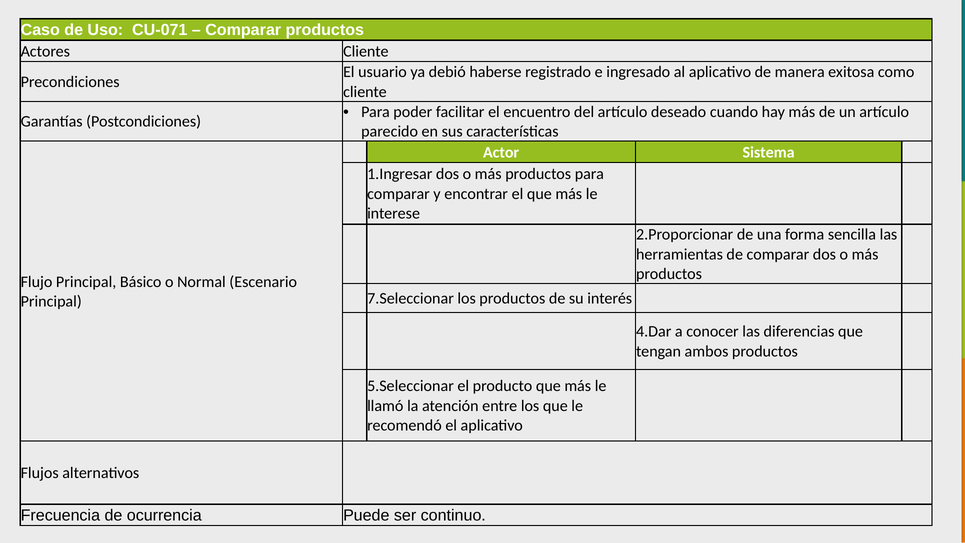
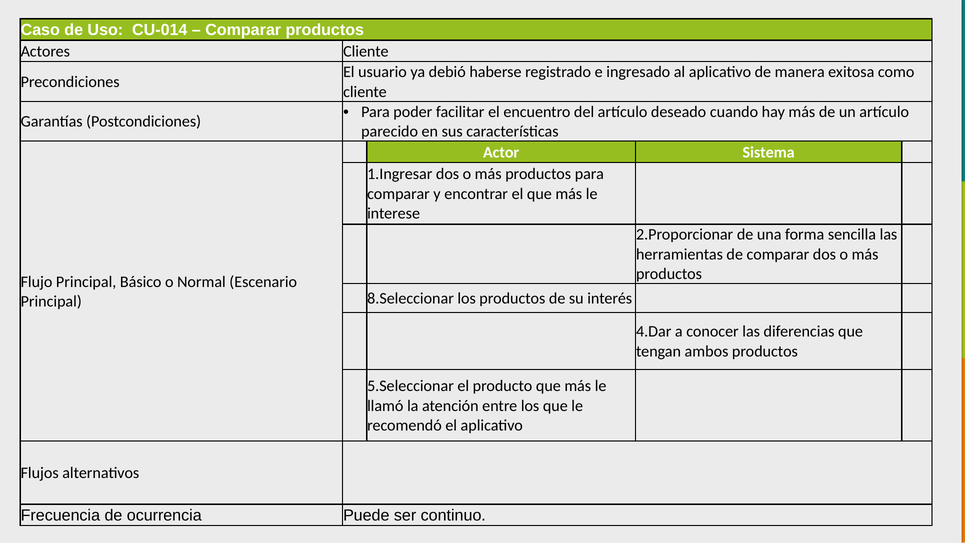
CU-071: CU-071 -> CU-014
7.Seleccionar: 7.Seleccionar -> 8.Seleccionar
